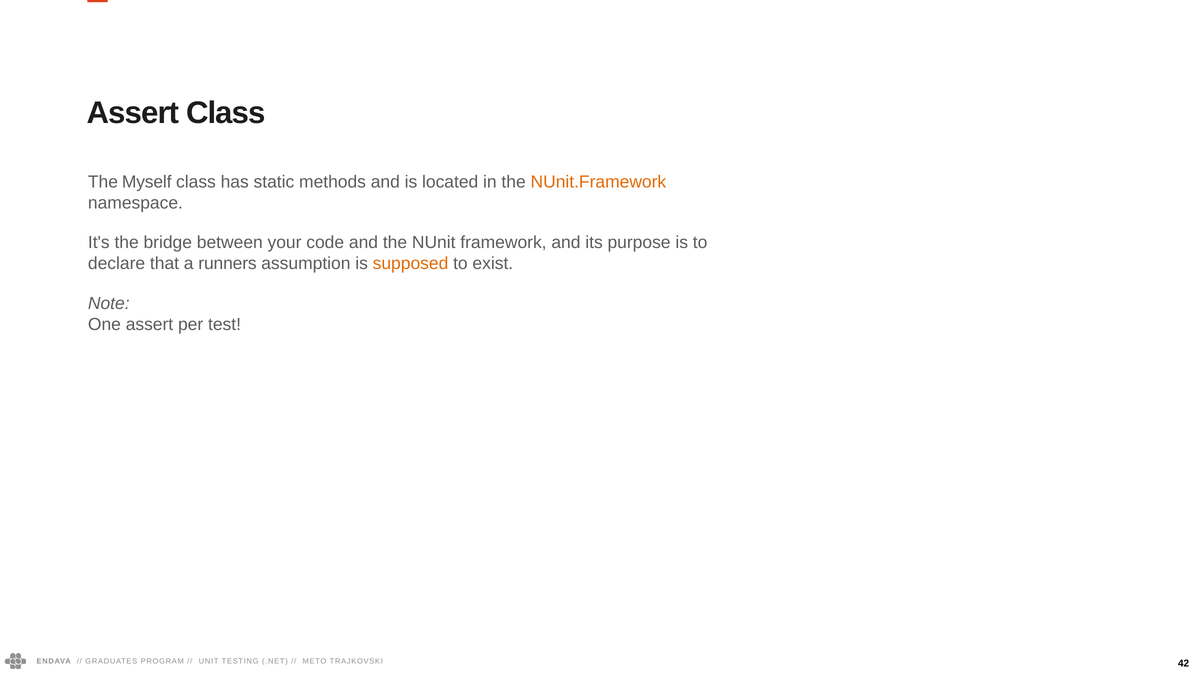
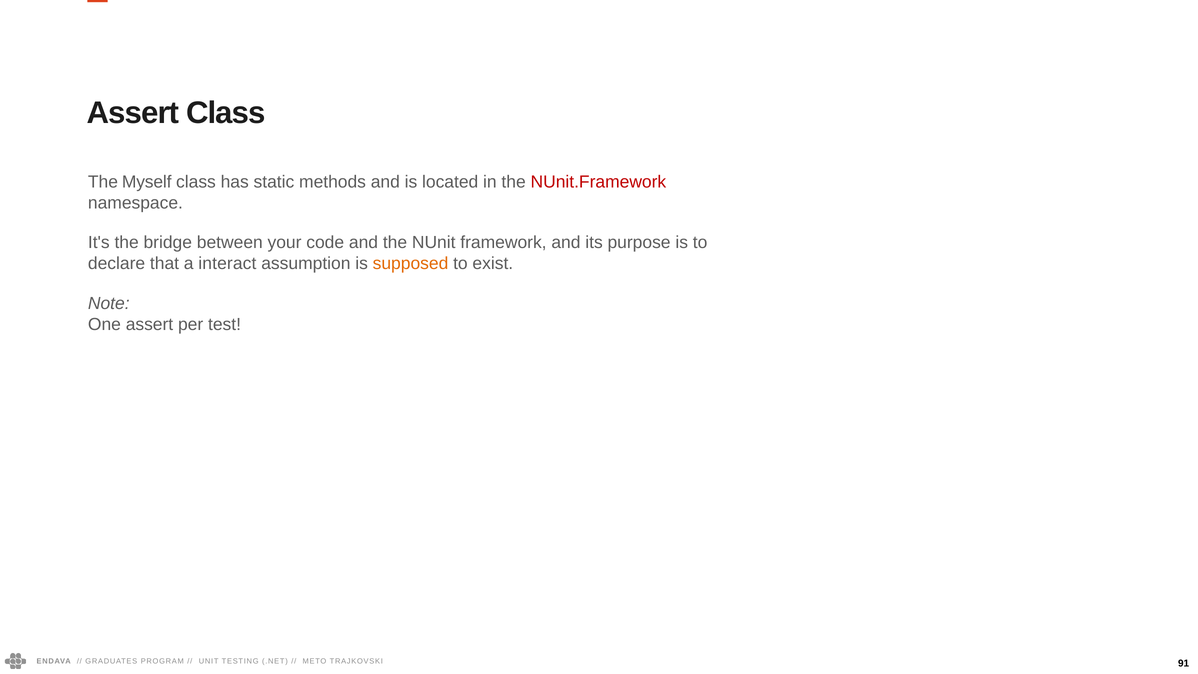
NUnit.Framework colour: orange -> red
runners: runners -> interact
42: 42 -> 91
